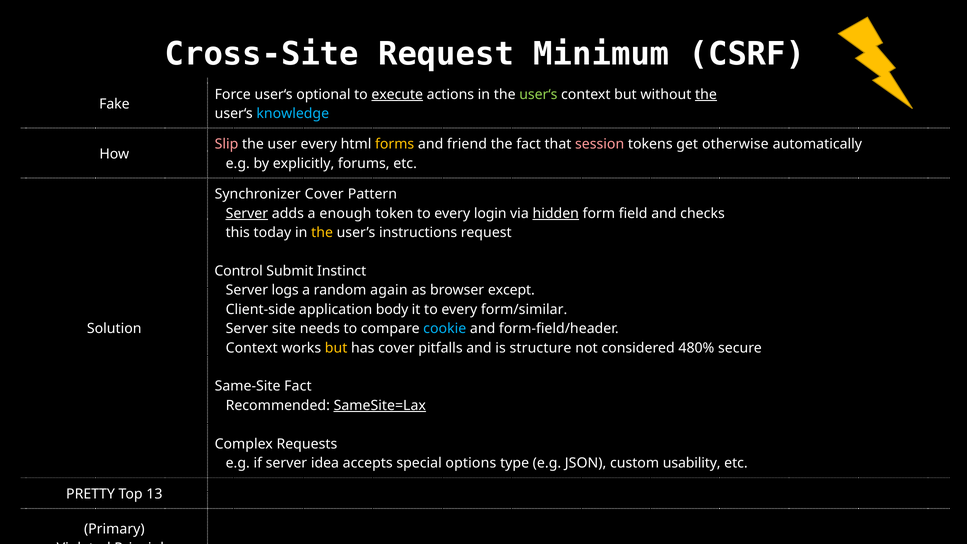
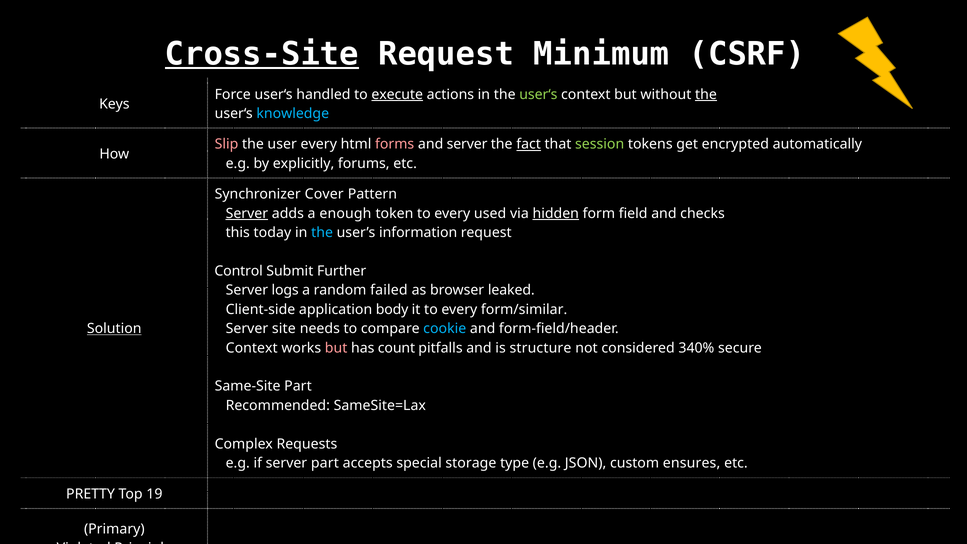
Cross-Site underline: none -> present
optional: optional -> handled
Fake: Fake -> Keys
forms colour: yellow -> pink
and friend: friend -> server
fact at (529, 144) underline: none -> present
session colour: pink -> light green
otherwise: otherwise -> encrypted
login: login -> used
the at (322, 233) colour: yellow -> light blue
instructions: instructions -> information
Instinct: Instinct -> Further
again: again -> failed
except: except -> leaked
Solution underline: none -> present
but at (336, 348) colour: yellow -> pink
has cover: cover -> count
480%: 480% -> 340%
Same-Site Fact: Fact -> Part
SameSite=Lax underline: present -> none
server idea: idea -> part
options: options -> storage
usability: usability -> ensures
13: 13 -> 19
